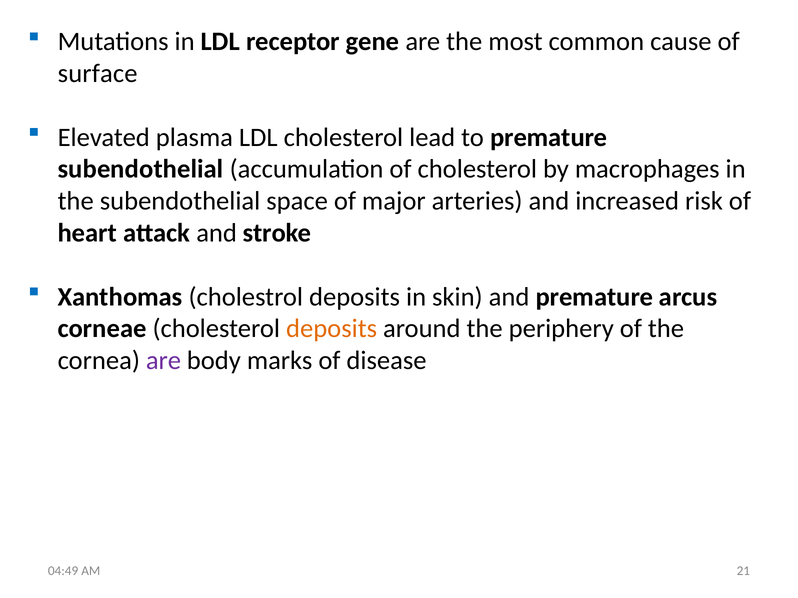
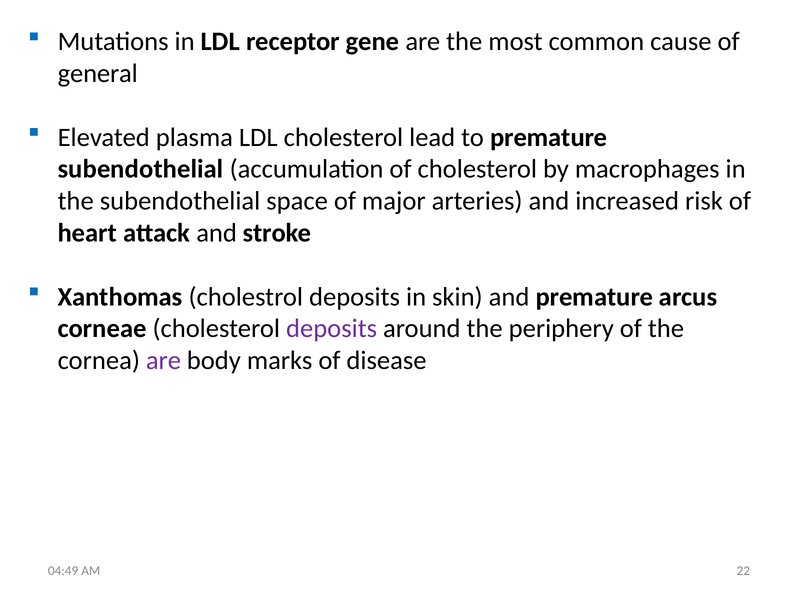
surface: surface -> general
deposits at (332, 329) colour: orange -> purple
21: 21 -> 22
